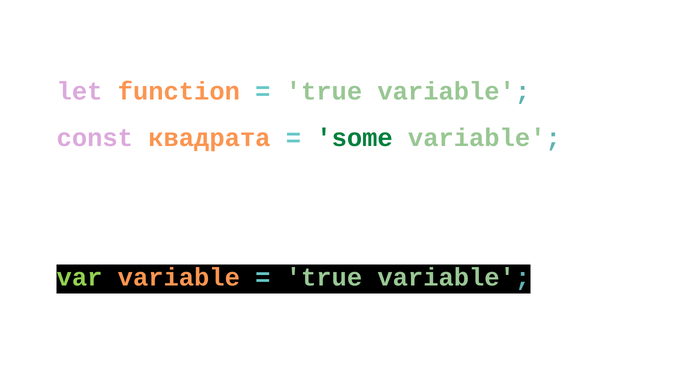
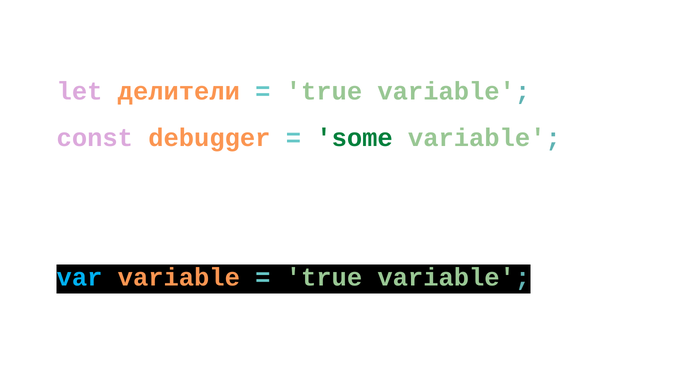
function: function -> делители
квадрата: квадрата -> debugger
var colour: light green -> light blue
